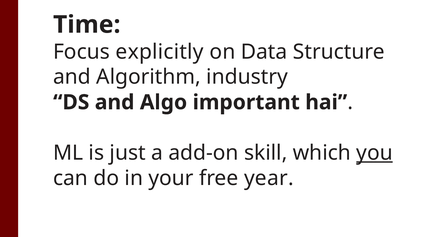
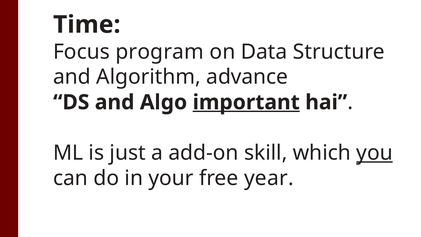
explicitly: explicitly -> program
industry: industry -> advance
important underline: none -> present
